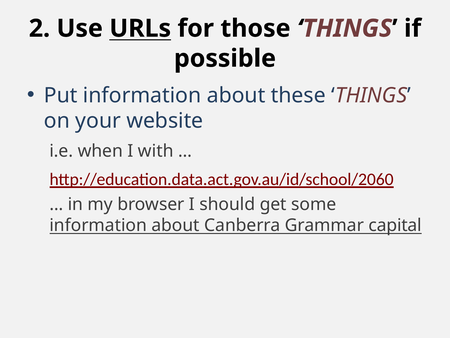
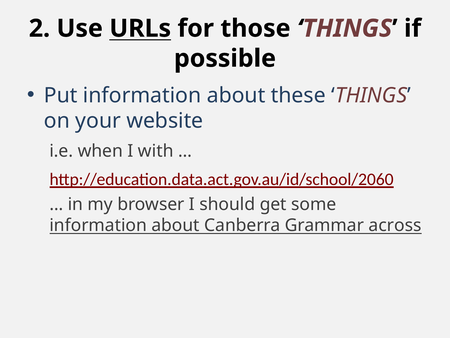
capital: capital -> across
